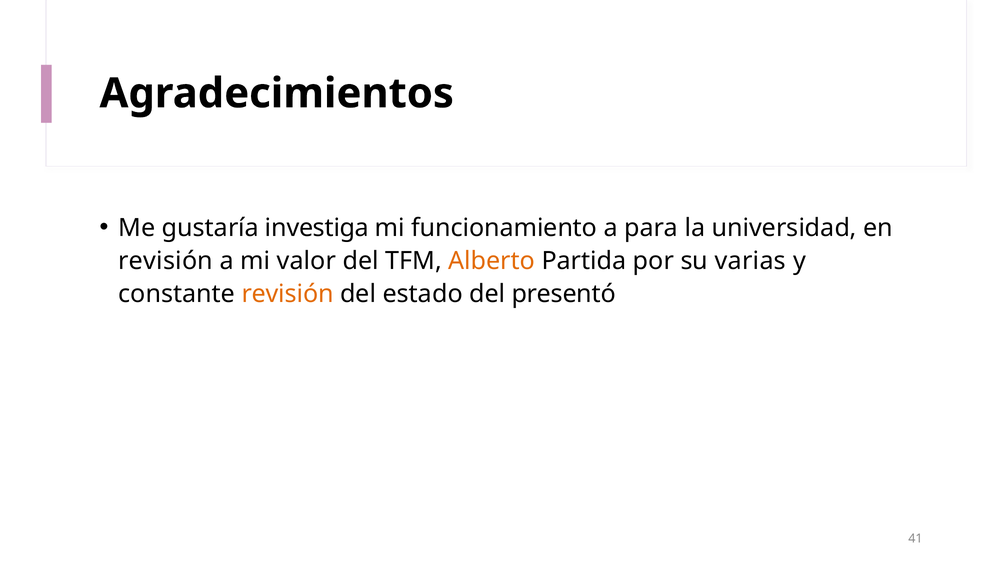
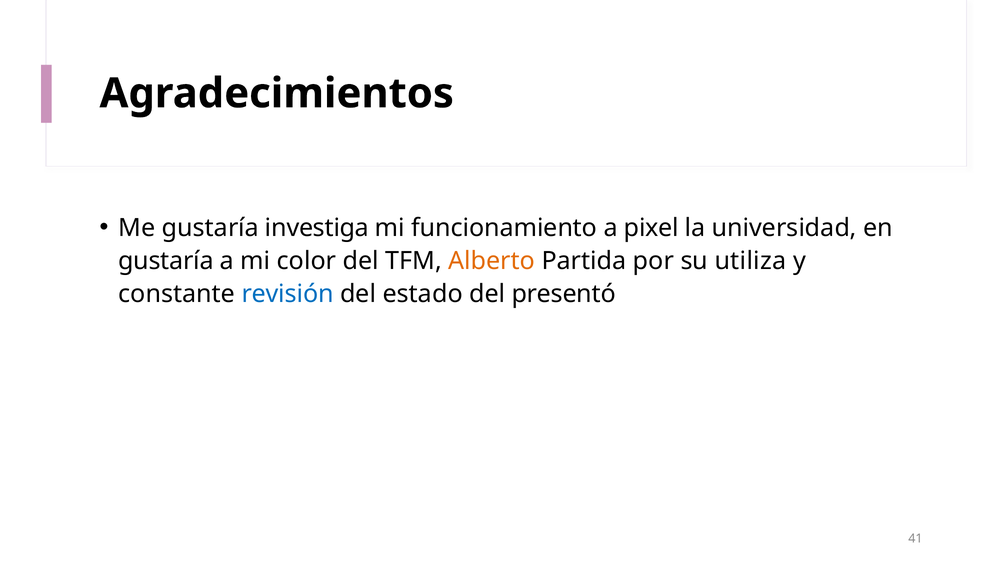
para: para -> pixel
revisión at (166, 261): revisión -> gustaría
valor: valor -> color
varias: varias -> utiliza
revisión at (288, 294) colour: orange -> blue
